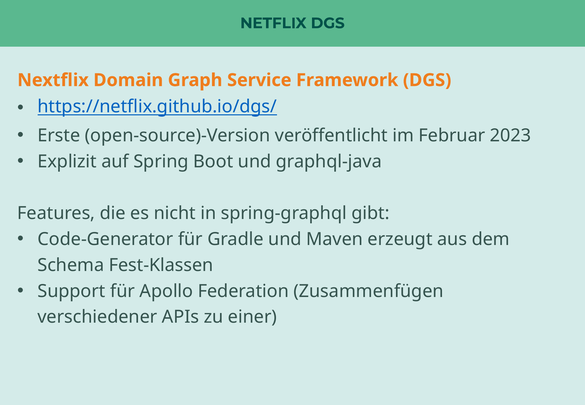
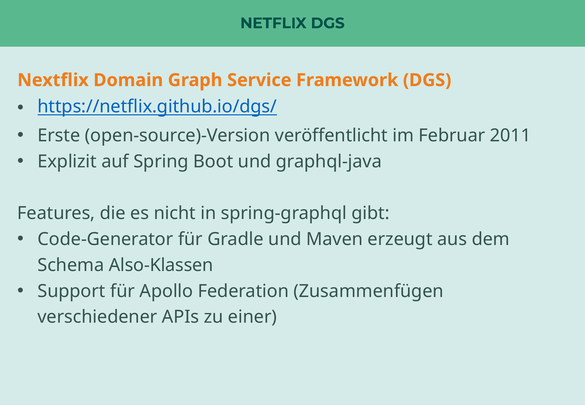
2023: 2023 -> 2011
Fest-Klassen: Fest-Klassen -> Also-Klassen
